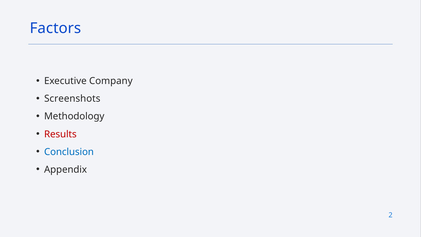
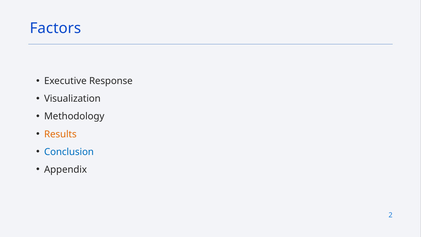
Company: Company -> Response
Screenshots: Screenshots -> Visualization
Results colour: red -> orange
